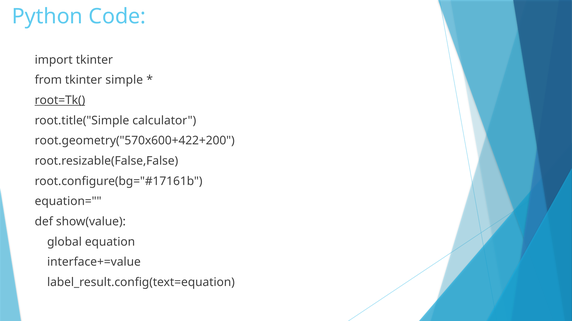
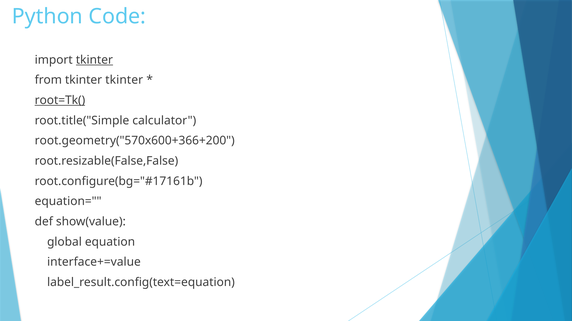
tkinter at (94, 60) underline: none -> present
tkinter simple: simple -> tkinter
root.geometry("570x600+422+200: root.geometry("570x600+422+200 -> root.geometry("570x600+366+200
